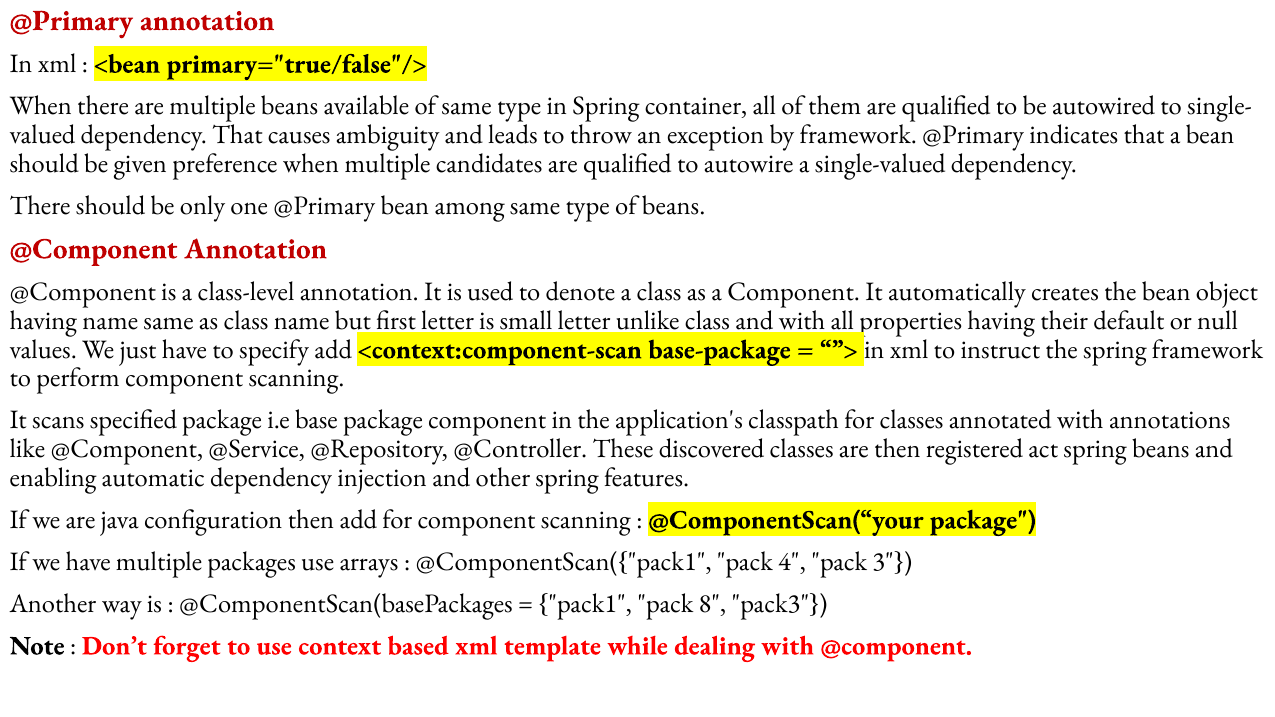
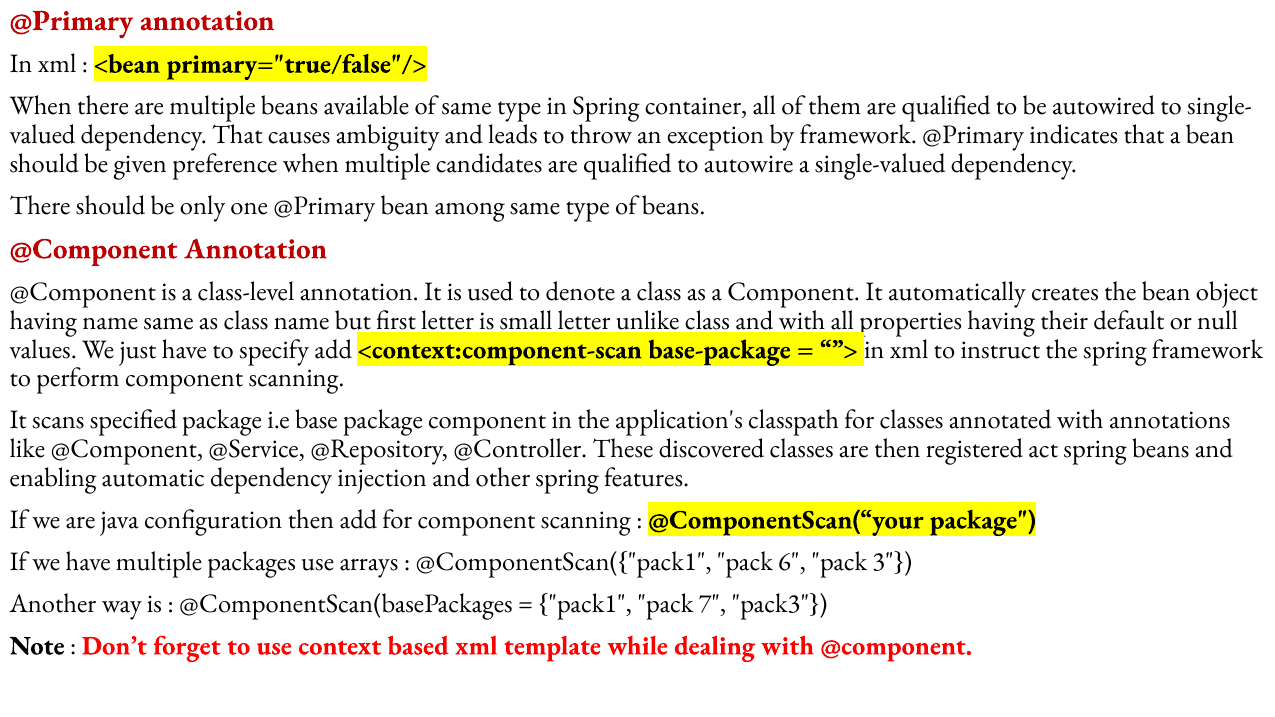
4: 4 -> 6
8: 8 -> 7
